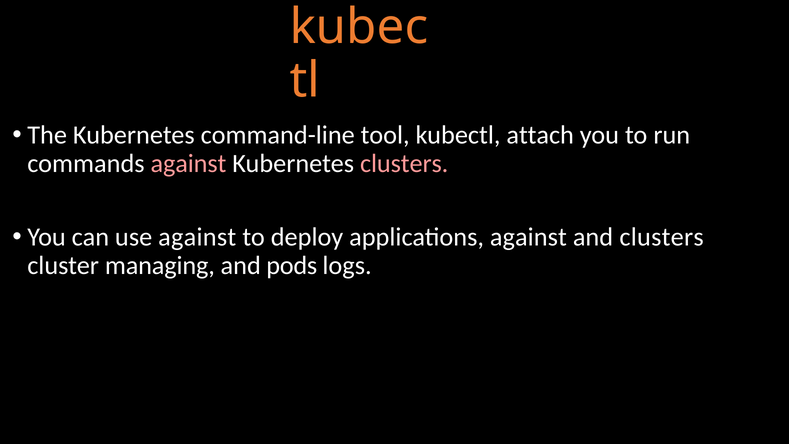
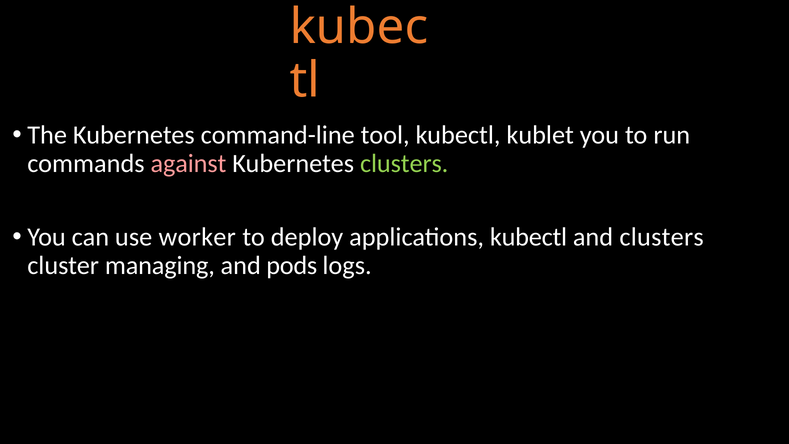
attach: attach -> kublet
clusters at (404, 164) colour: pink -> light green
use against: against -> worker
applications against: against -> kubectl
